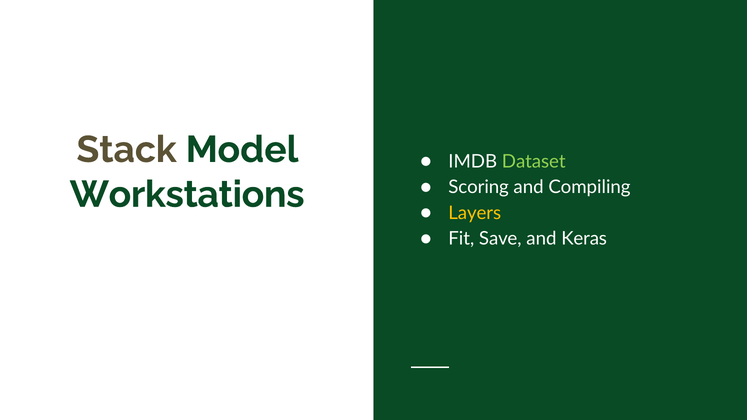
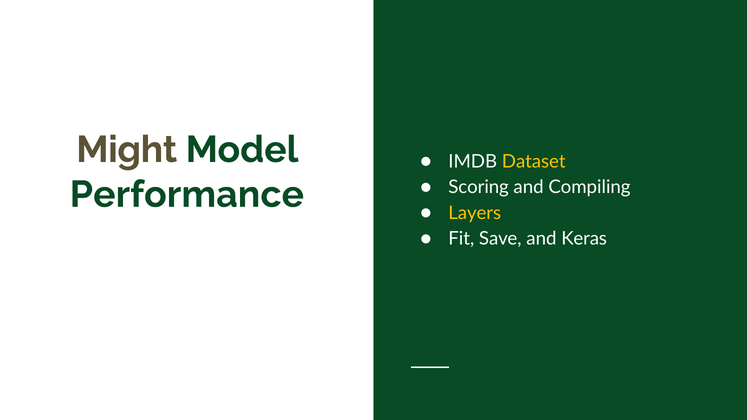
Stack: Stack -> Might
Dataset colour: light green -> yellow
Workstations: Workstations -> Performance
